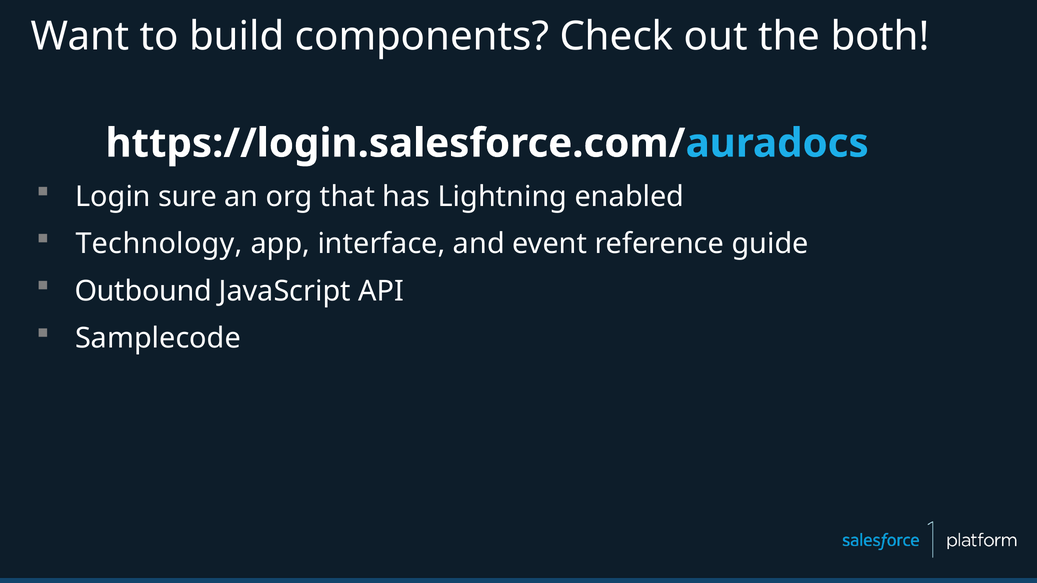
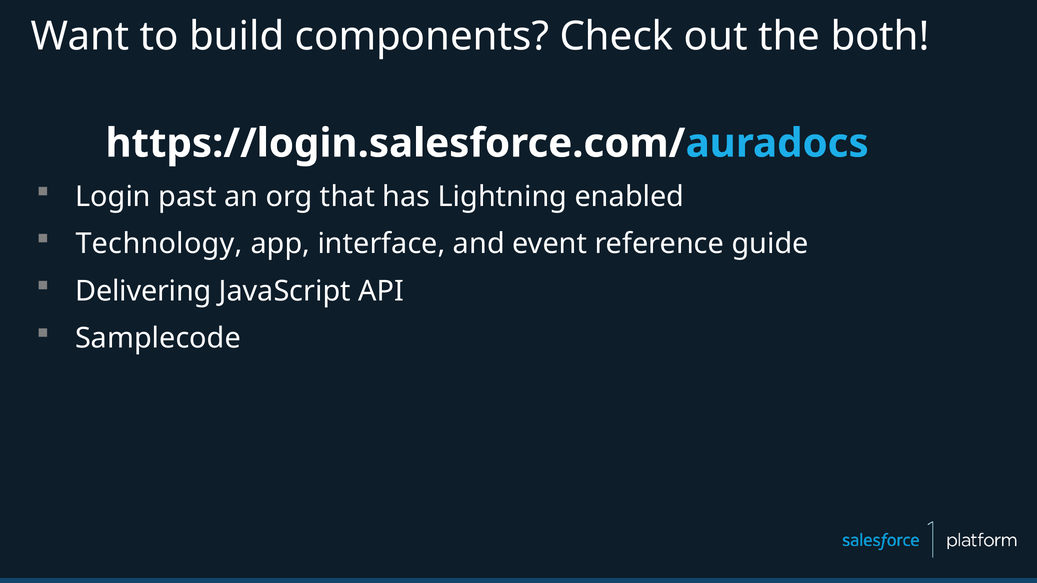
sure: sure -> past
Outbound: Outbound -> Delivering
